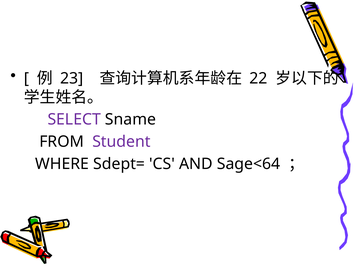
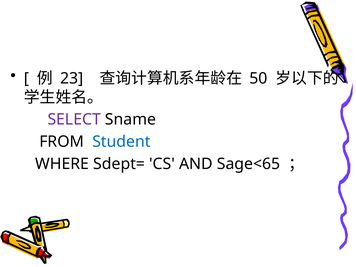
22: 22 -> 50
Student colour: purple -> blue
Sage<64: Sage<64 -> Sage<65
